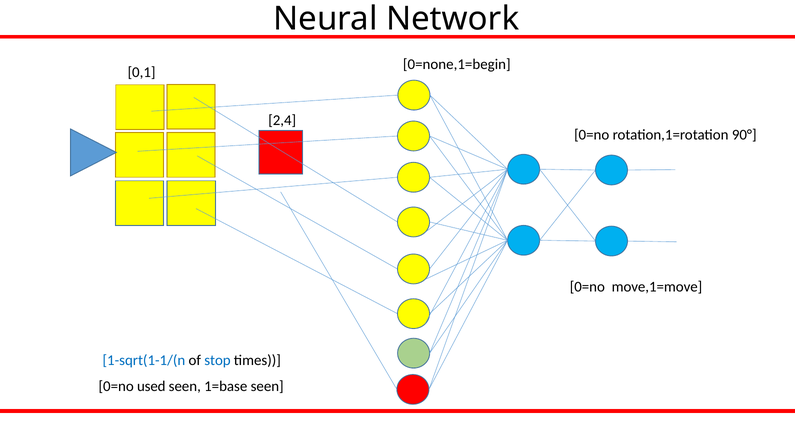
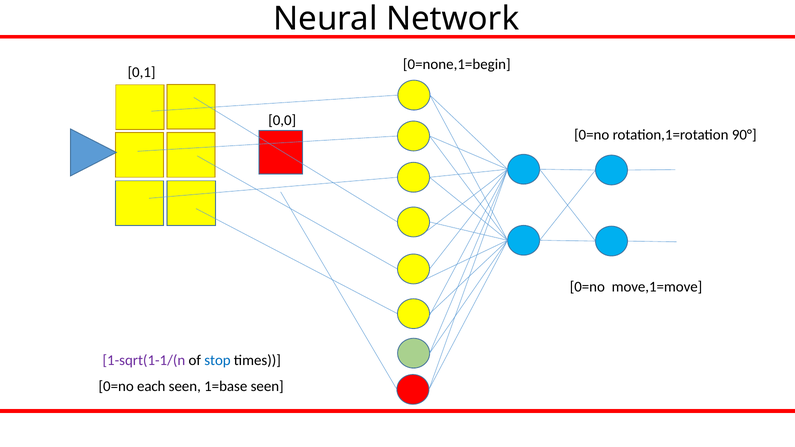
2,4: 2,4 -> 0,0
1-sqrt(1-1/(n colour: blue -> purple
used: used -> each
